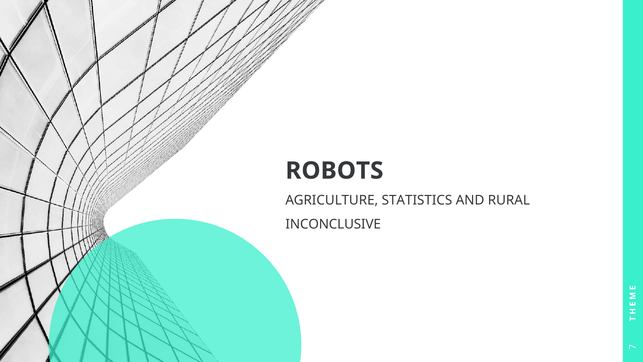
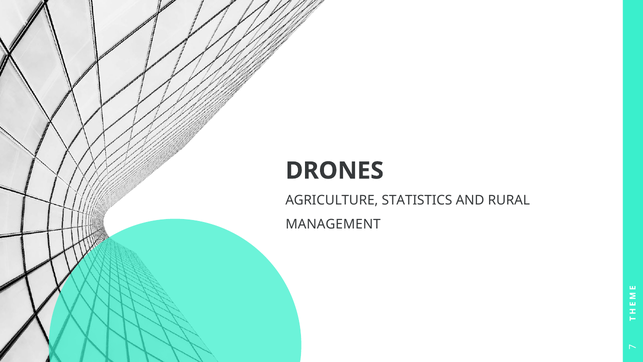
ROBOTS: ROBOTS -> DRONES
INCONCLUSIVE: INCONCLUSIVE -> MANAGEMENT
